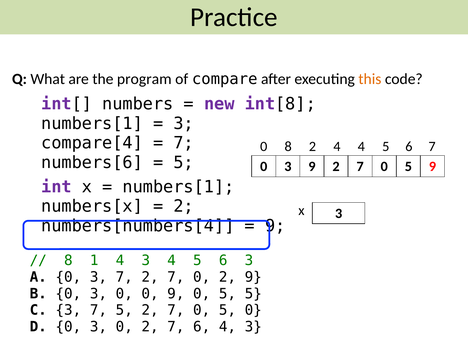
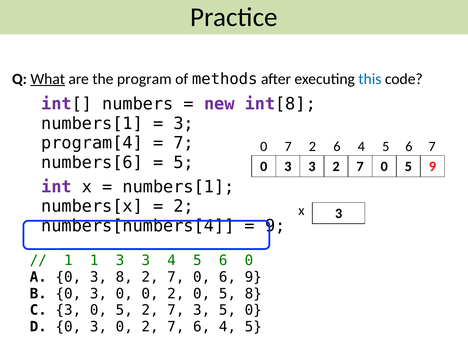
What underline: none -> present
compare: compare -> methods
this colour: orange -> blue
compare[4: compare[4 -> program[4
0 8: 8 -> 7
2 4: 4 -> 6
0 3 9: 9 -> 3
8 at (68, 260): 8 -> 1
1 4: 4 -> 3
6 3: 3 -> 0
0 3 7: 7 -> 8
7 0 2: 2 -> 6
0 0 9: 9 -> 2
5 5: 5 -> 8
C 3 7: 7 -> 0
5 2 7 0: 0 -> 3
7 6 4 3: 3 -> 5
